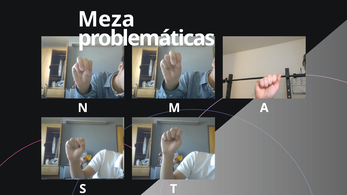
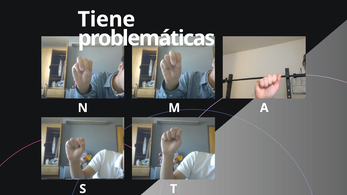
Meza: Meza -> Tiene
